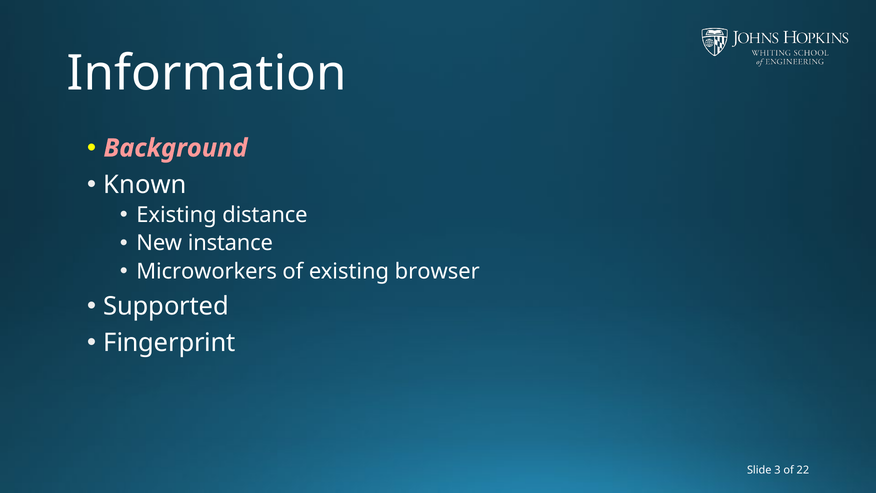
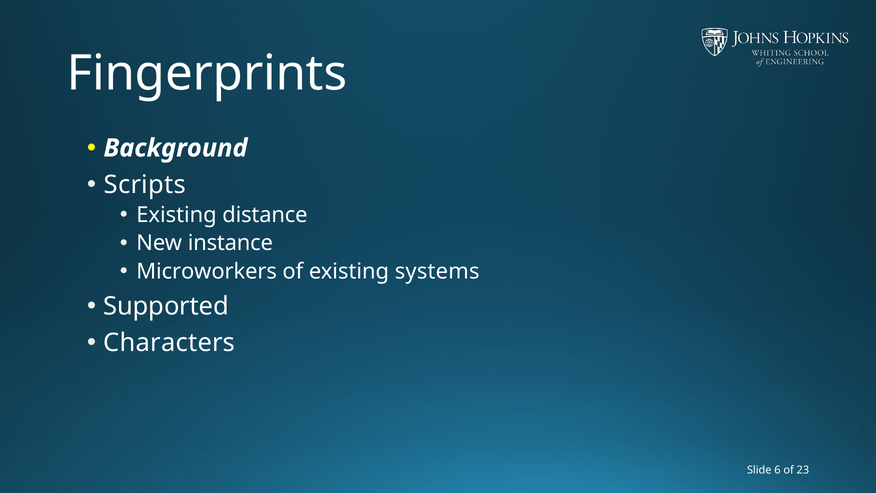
Information: Information -> Fingerprints
Background colour: pink -> white
Known: Known -> Scripts
browser: browser -> systems
Fingerprint: Fingerprint -> Characters
3: 3 -> 6
22: 22 -> 23
